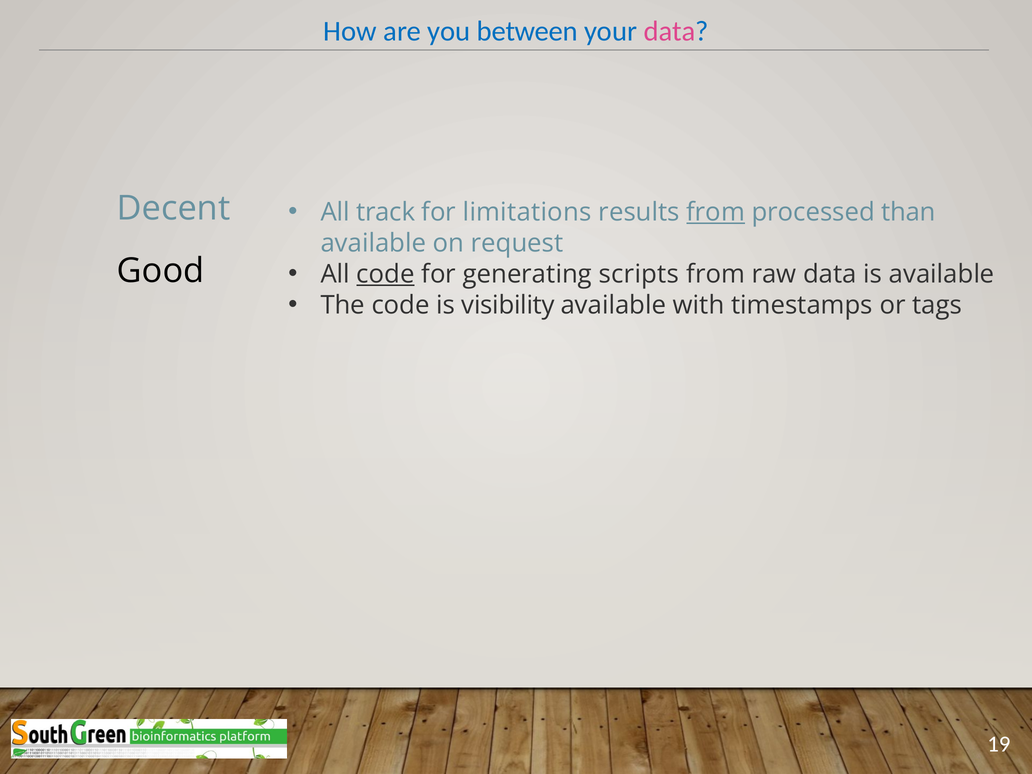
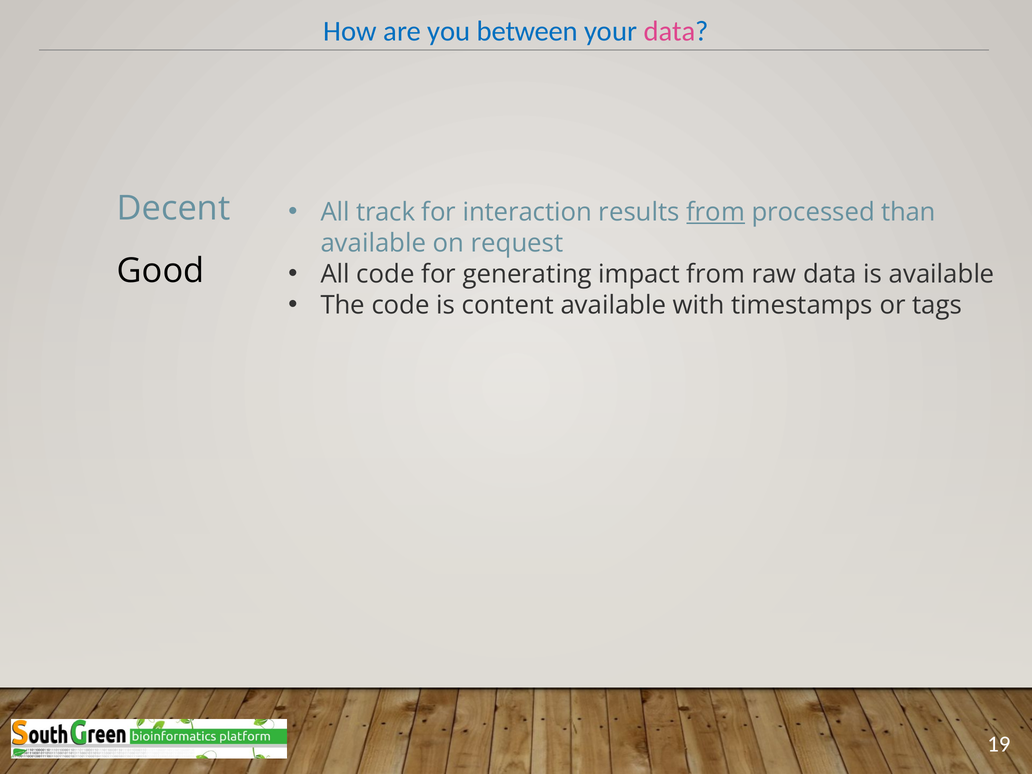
limitations: limitations -> interaction
code at (386, 274) underline: present -> none
scripts: scripts -> impact
visibility: visibility -> content
